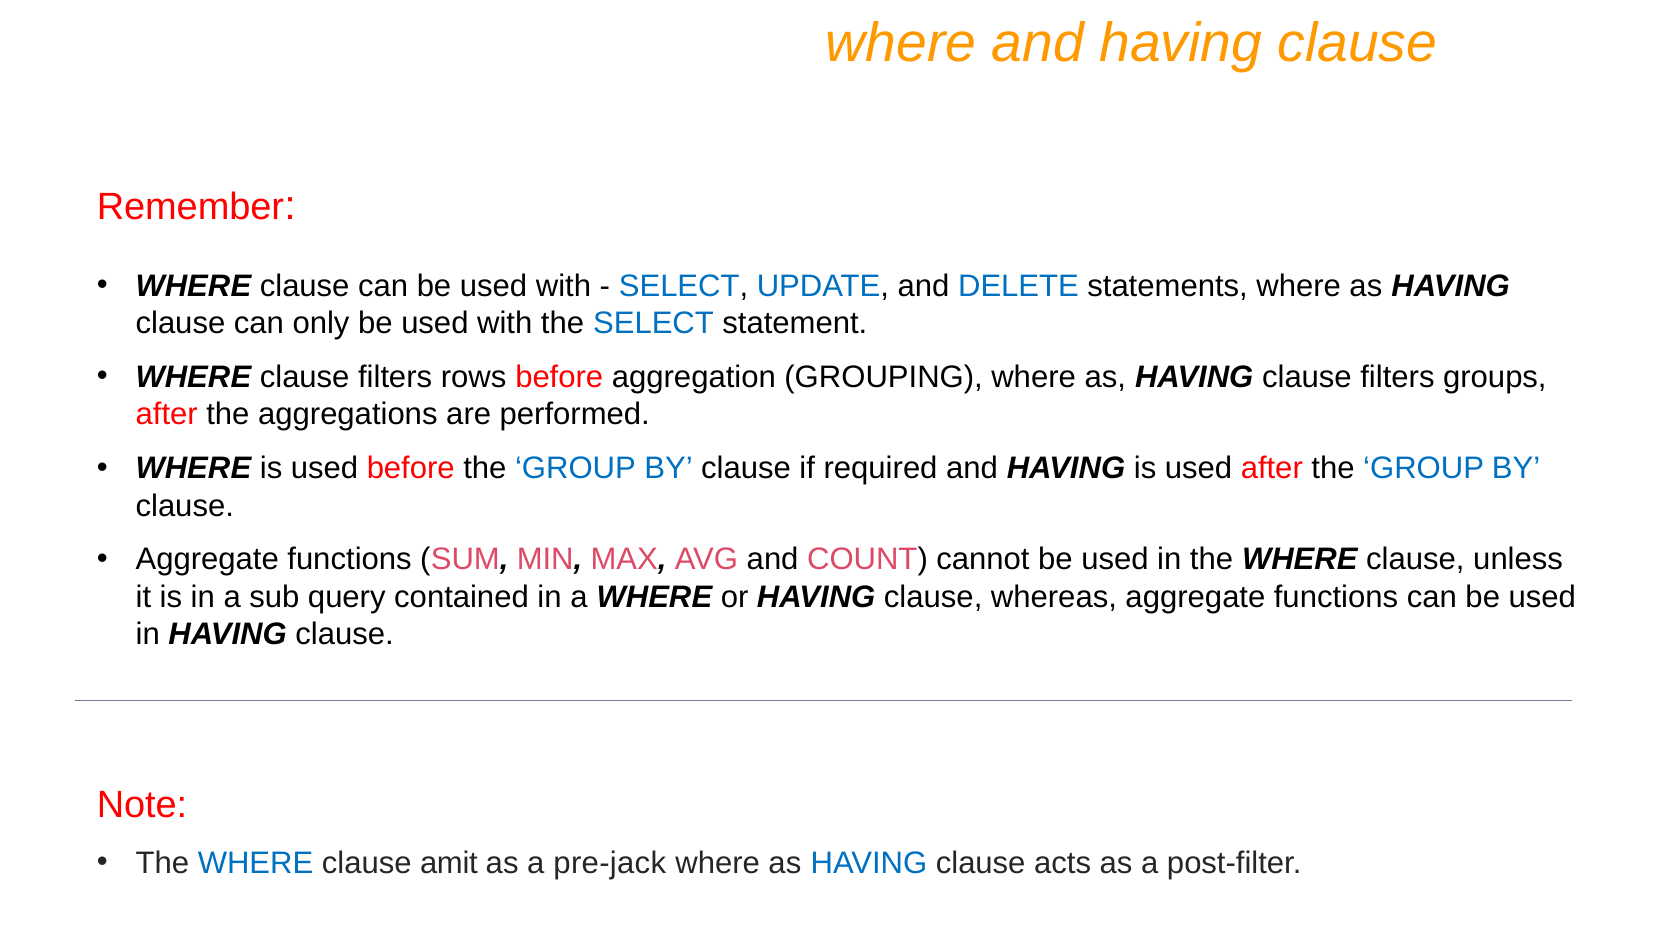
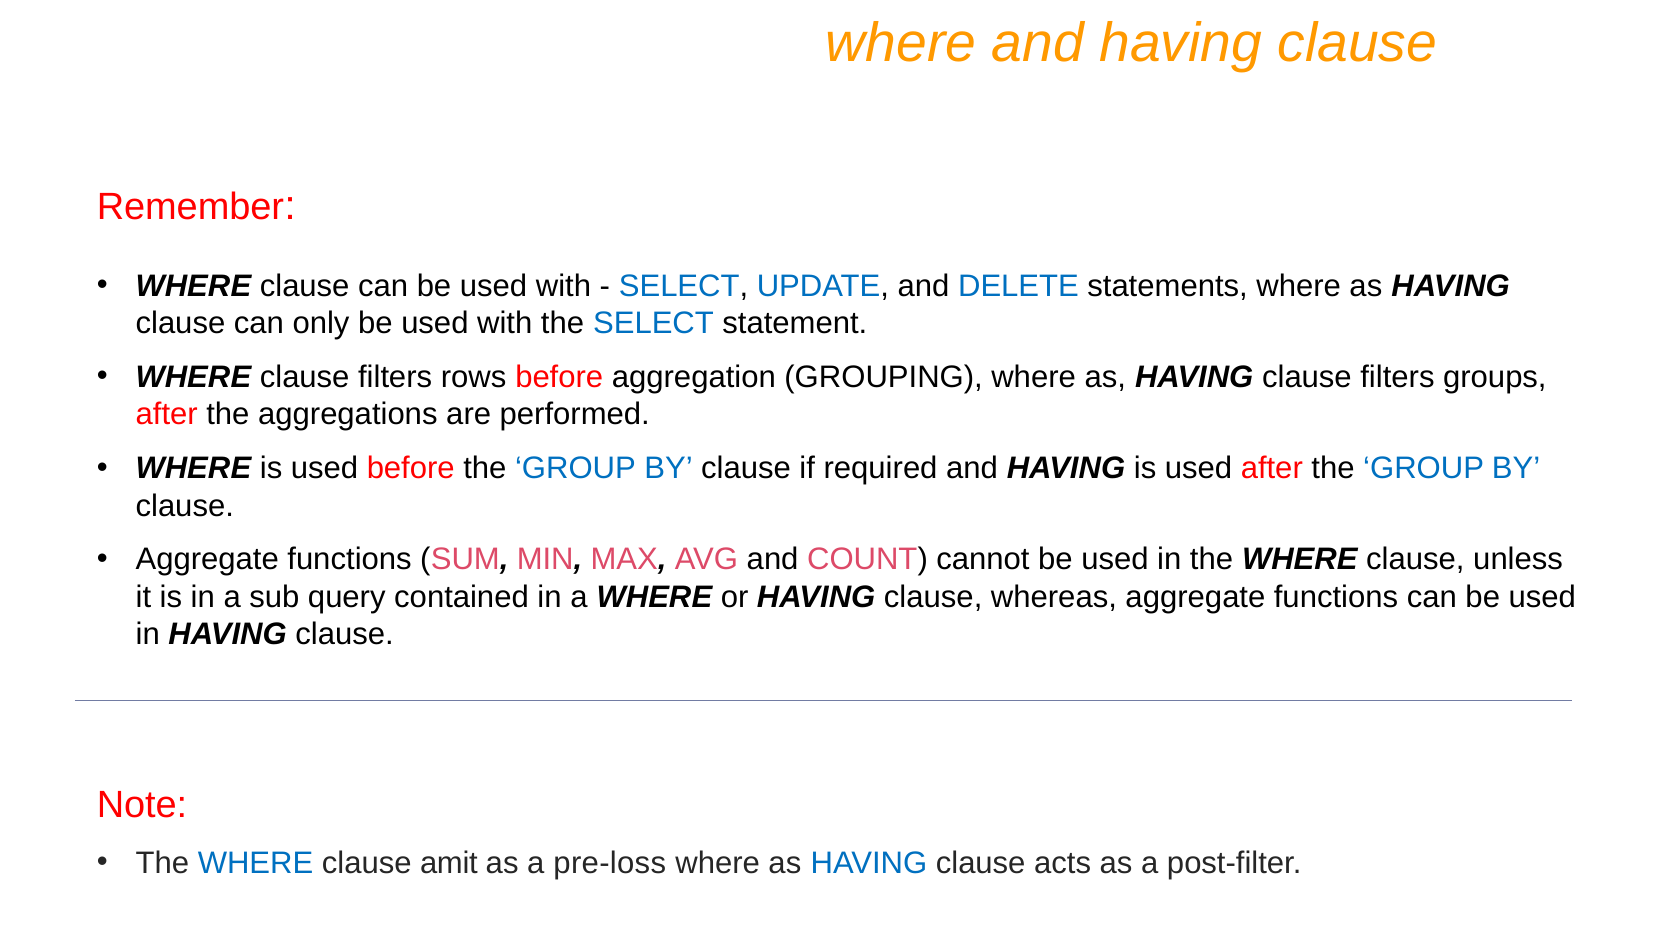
pre-jack: pre-jack -> pre-loss
